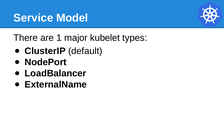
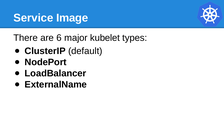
Model: Model -> Image
1: 1 -> 6
